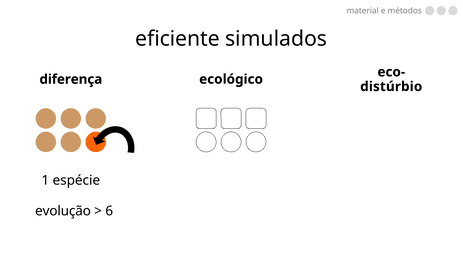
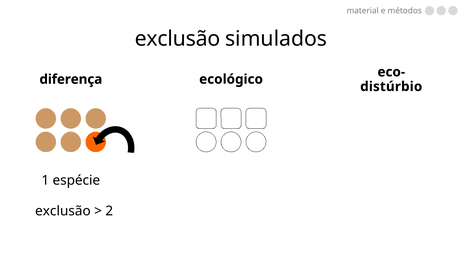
eficiente at (178, 39): eficiente -> exclusão
evolução at (63, 211): evolução -> exclusão
6: 6 -> 2
